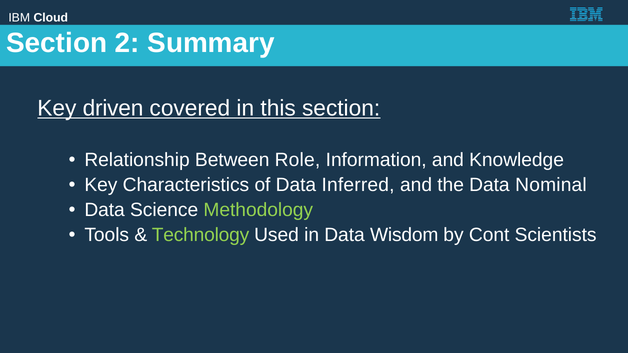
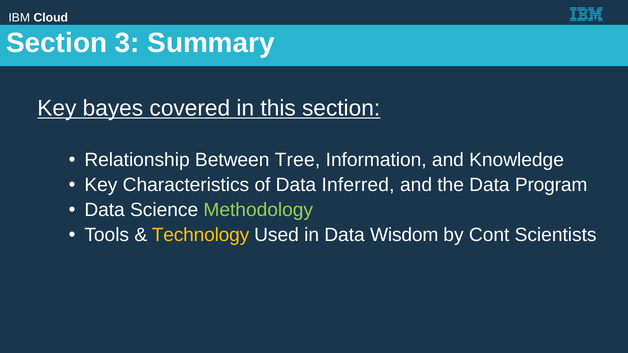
2: 2 -> 3
driven: driven -> bayes
Role: Role -> Tree
Nominal: Nominal -> Program
Technology colour: light green -> yellow
